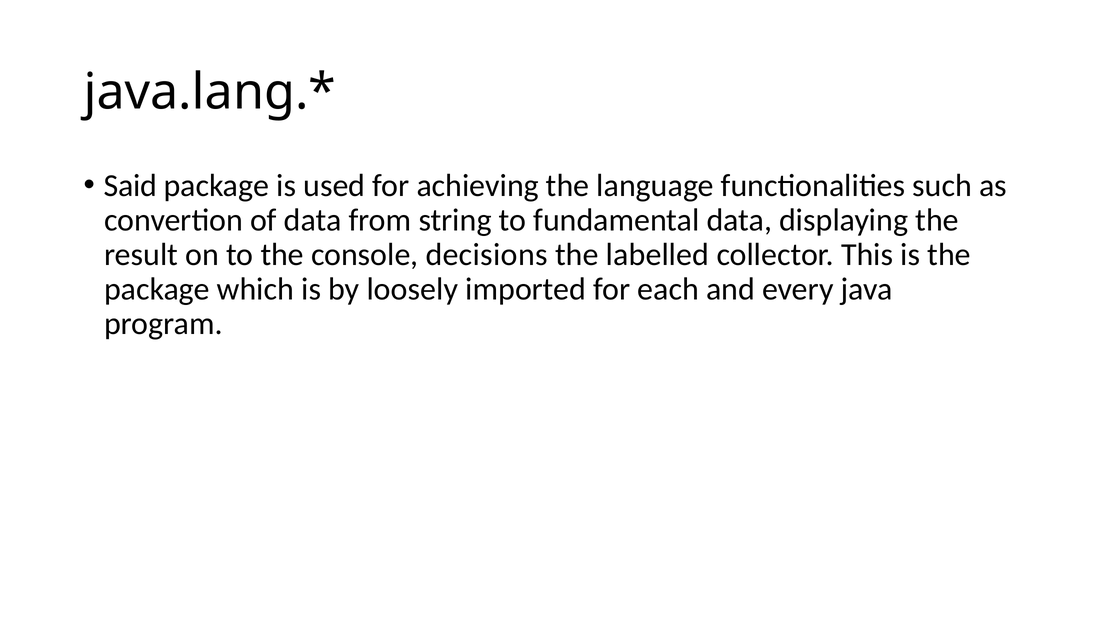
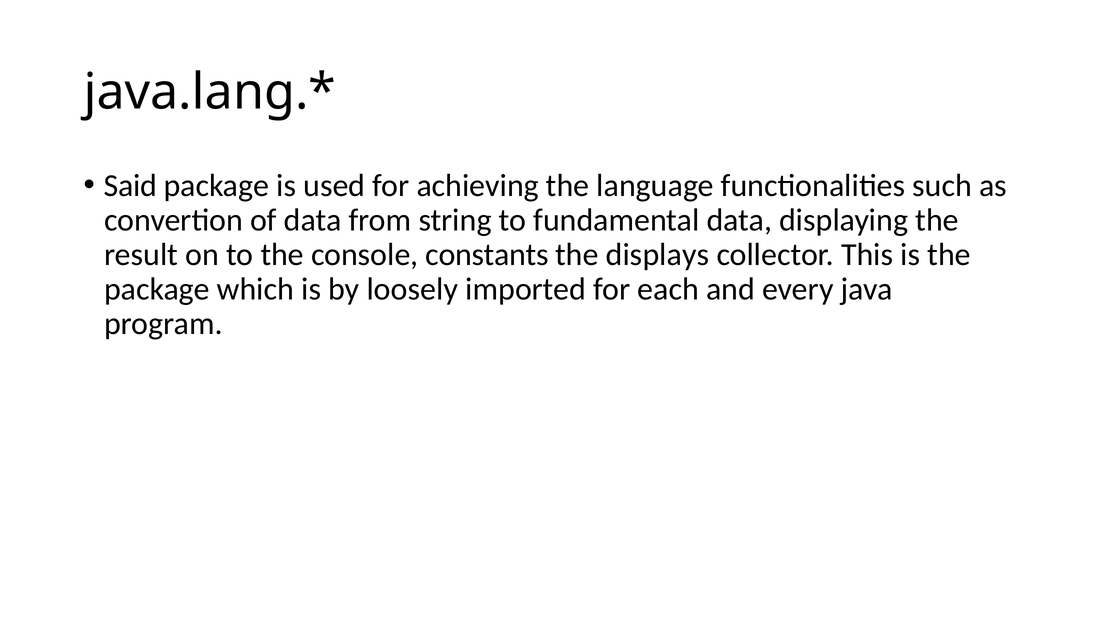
decisions: decisions -> constants
labelled: labelled -> displays
